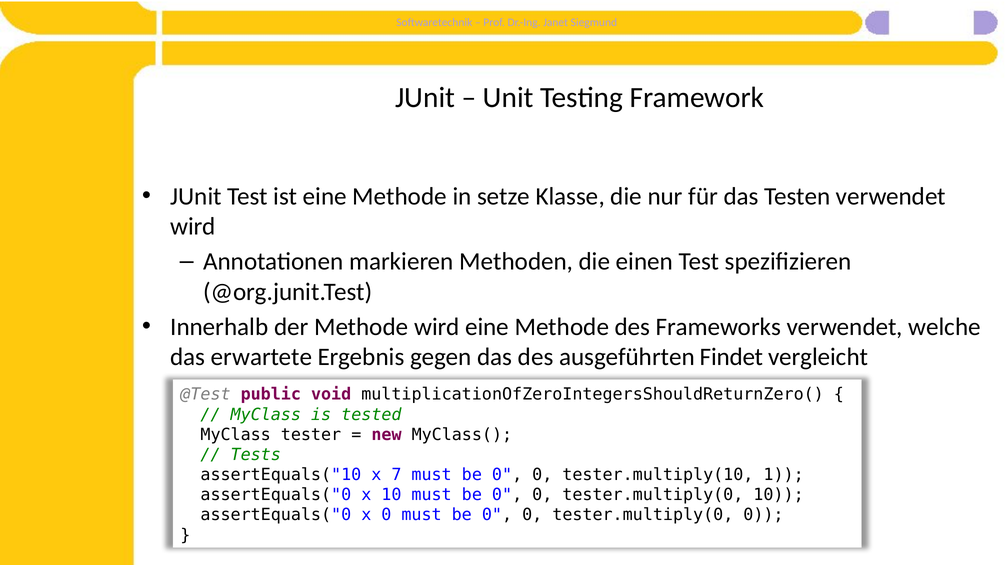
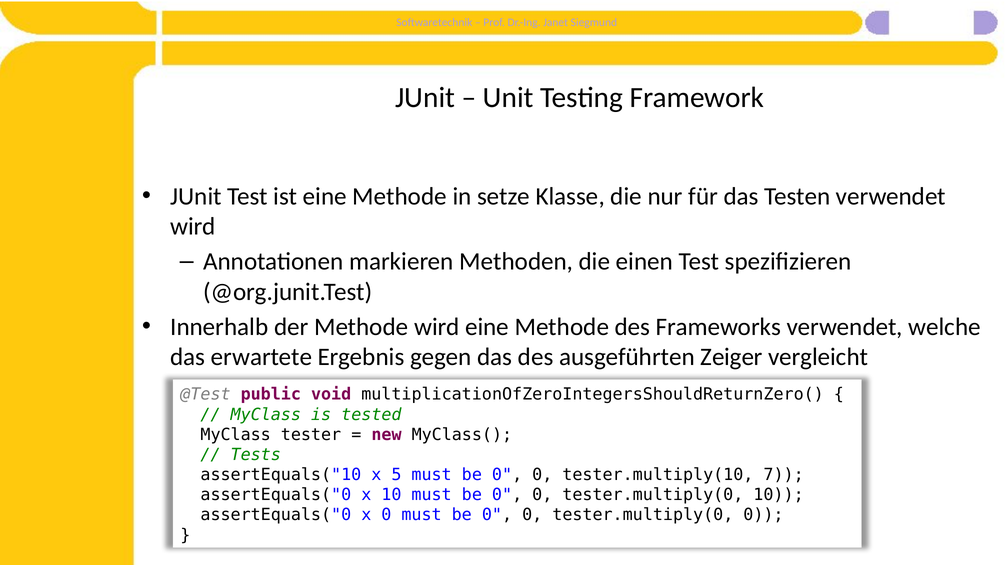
Findet: Findet -> Zeiger
7: 7 -> 5
1: 1 -> 7
